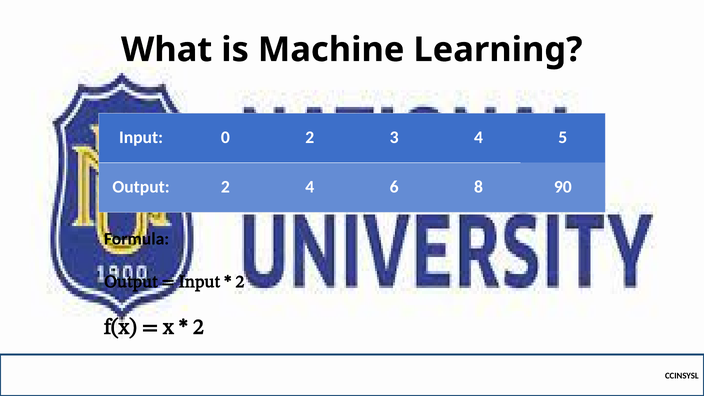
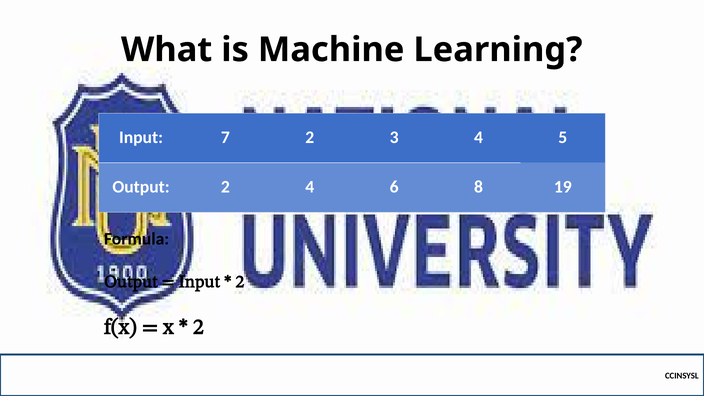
0: 0 -> 7
90: 90 -> 19
